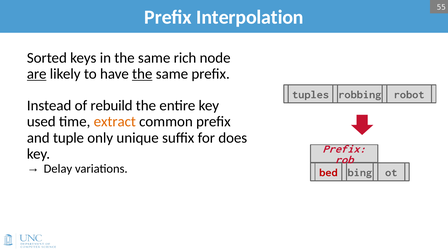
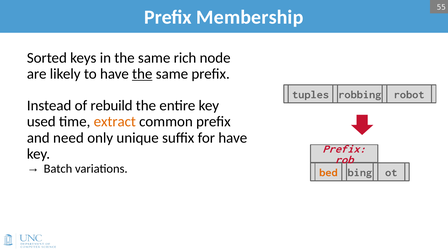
Interpolation: Interpolation -> Membership
are underline: present -> none
tuple: tuple -> need
for does: does -> have
Delay: Delay -> Batch
bed colour: red -> orange
